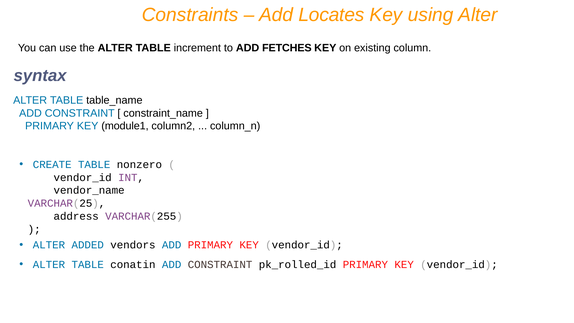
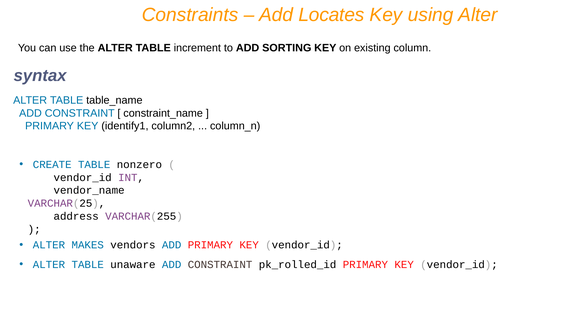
FETCHES: FETCHES -> SORTING
module1: module1 -> identify1
ADDED: ADDED -> MAKES
conatin: conatin -> unaware
